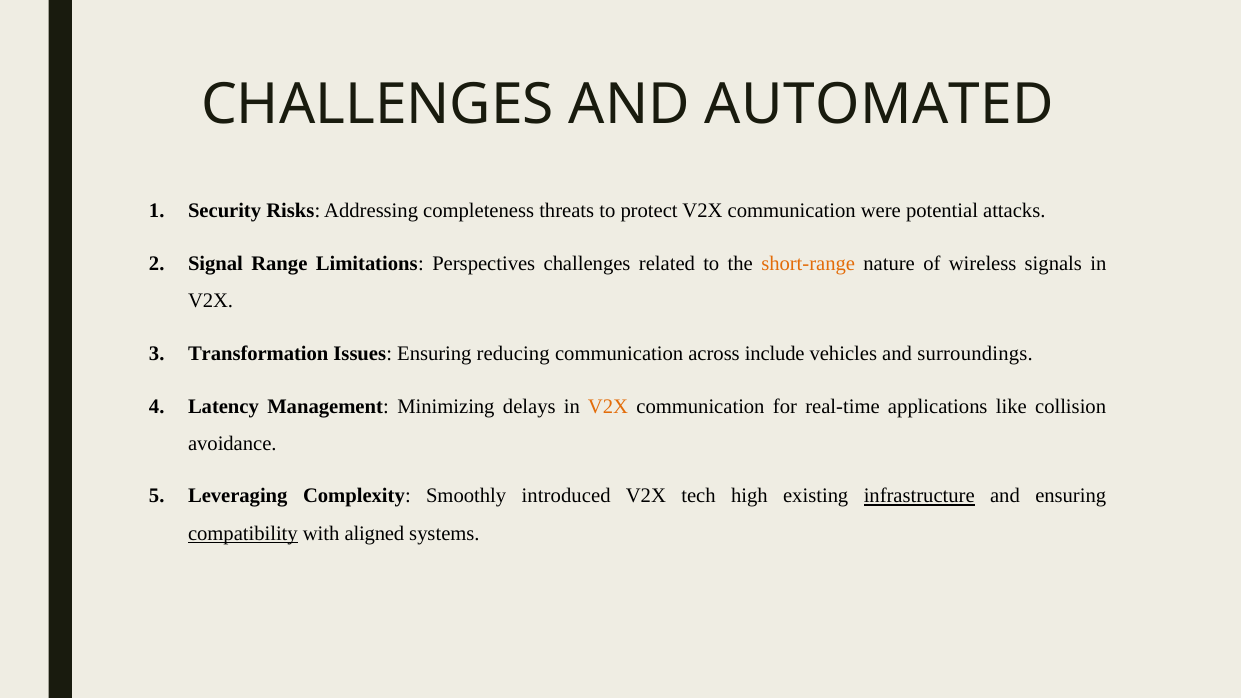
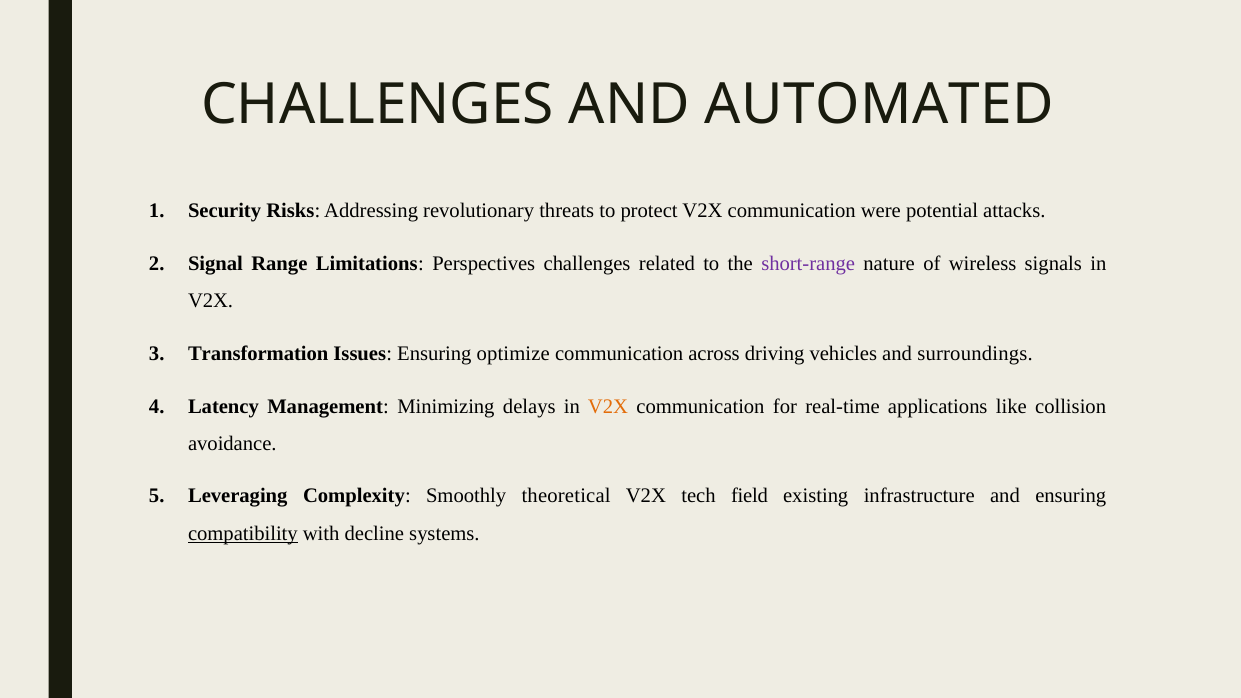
completeness: completeness -> revolutionary
short-range colour: orange -> purple
reducing: reducing -> optimize
include: include -> driving
introduced: introduced -> theoretical
high: high -> field
infrastructure underline: present -> none
aligned: aligned -> decline
